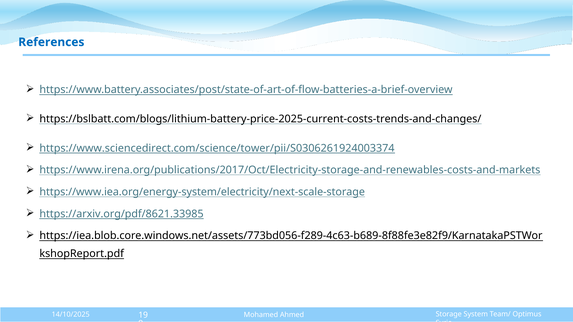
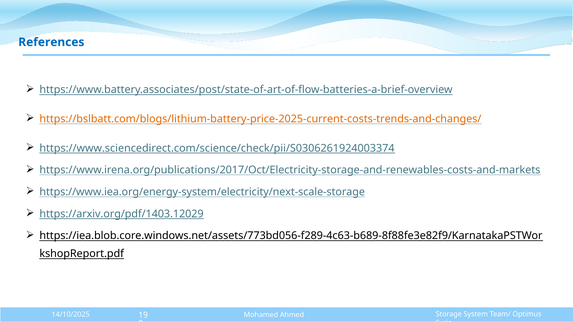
https://bslbatt.com/blogs/lithium-battery-price-2025-current-costs-trends-and-changes/ colour: black -> orange
https://www.sciencedirect.com/science/tower/pii/S0306261924003374: https://www.sciencedirect.com/science/tower/pii/S0306261924003374 -> https://www.sciencedirect.com/science/check/pii/S0306261924003374
https://arxiv.org/pdf/8621.33985: https://arxiv.org/pdf/8621.33985 -> https://arxiv.org/pdf/1403.12029
